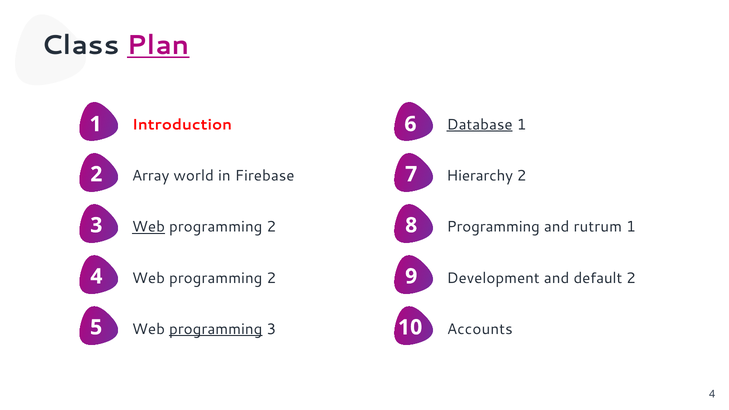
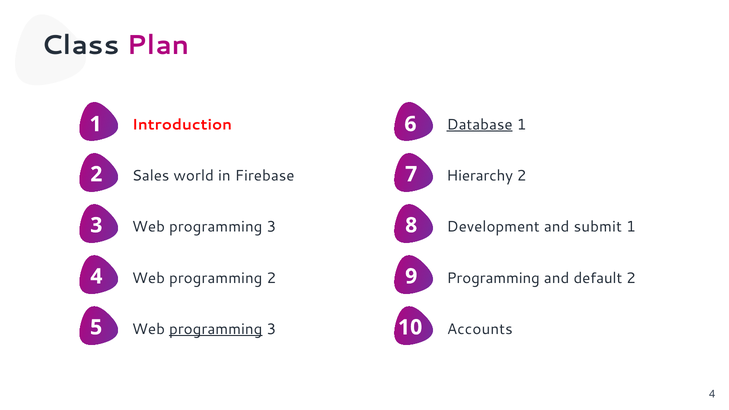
Plan underline: present -> none
Array: Array -> Sales
Web at (148, 227) underline: present -> none
2 at (271, 227): 2 -> 3
Programming at (493, 227): Programming -> Development
rutrum: rutrum -> submit
Development at (493, 278): Development -> Programming
